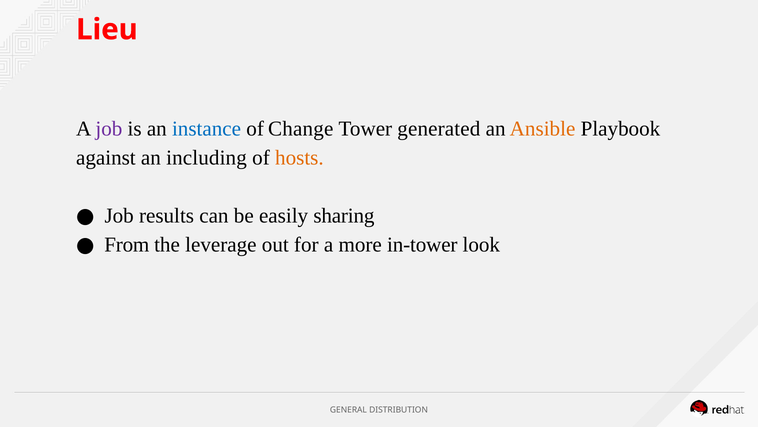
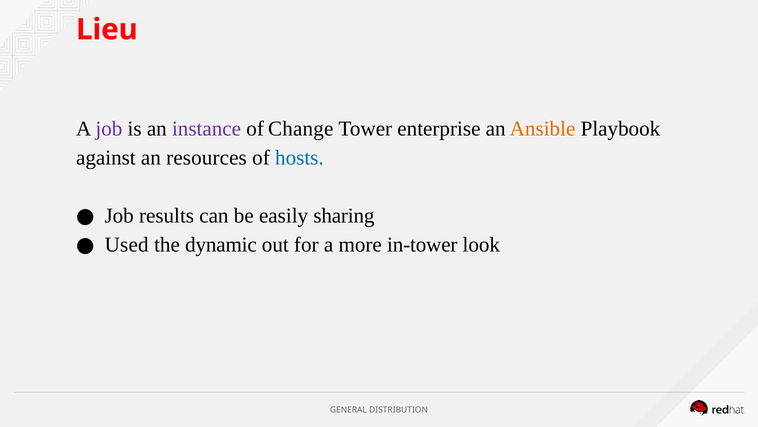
instance colour: blue -> purple
generated: generated -> enterprise
including: including -> resources
hosts colour: orange -> blue
From: From -> Used
leverage: leverage -> dynamic
